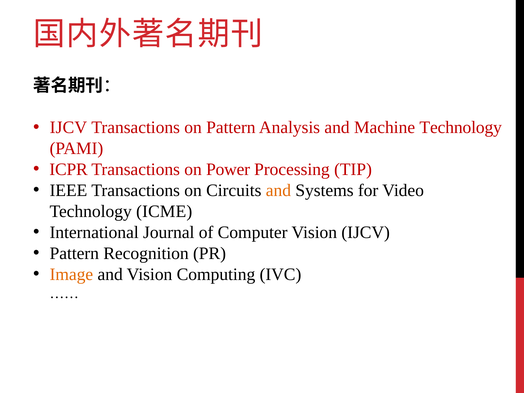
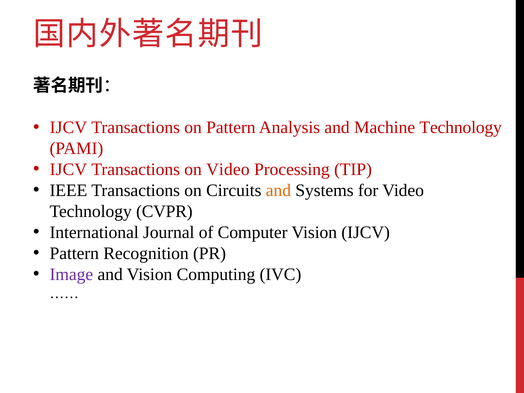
ICPR at (69, 169): ICPR -> IJCV
on Power: Power -> Video
ICME: ICME -> CVPR
Image colour: orange -> purple
